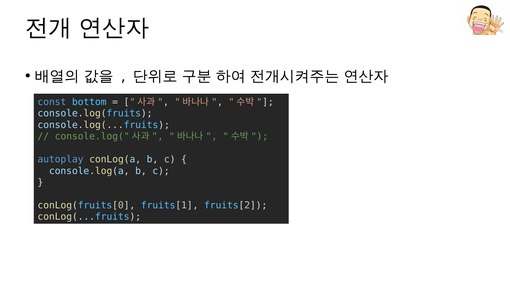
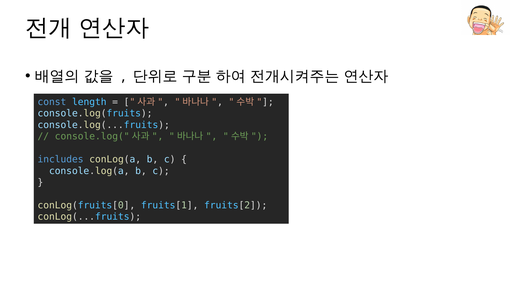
bottom: bottom -> length
autoplay: autoplay -> includes
